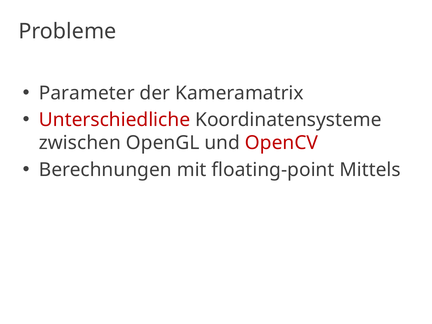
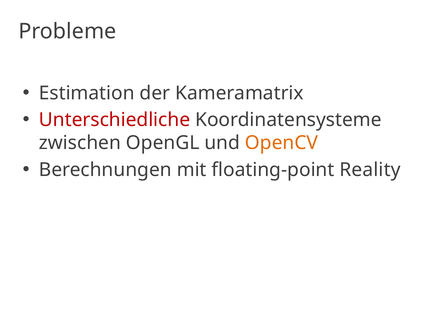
Parameter: Parameter -> Estimation
OpenCV colour: red -> orange
Mittels: Mittels -> Reality
